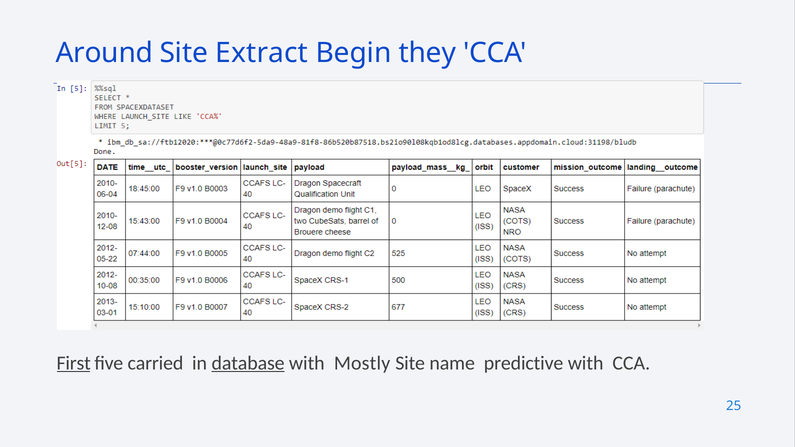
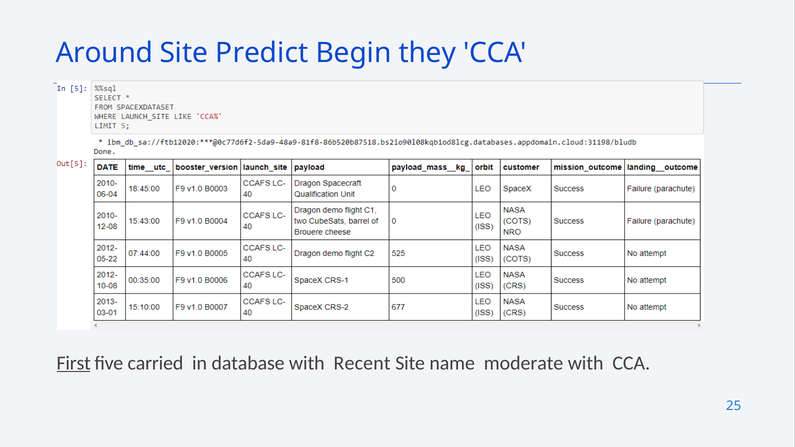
Extract: Extract -> Predict
database underline: present -> none
Mostly: Mostly -> Recent
predictive: predictive -> moderate
